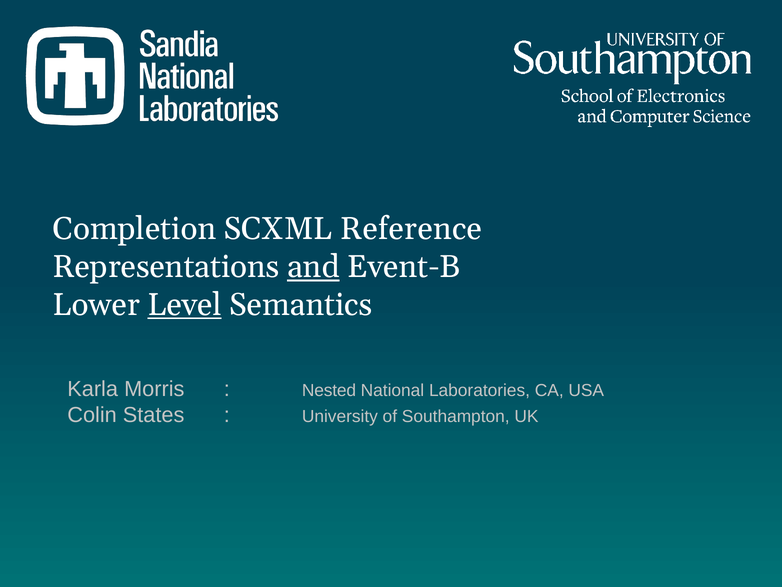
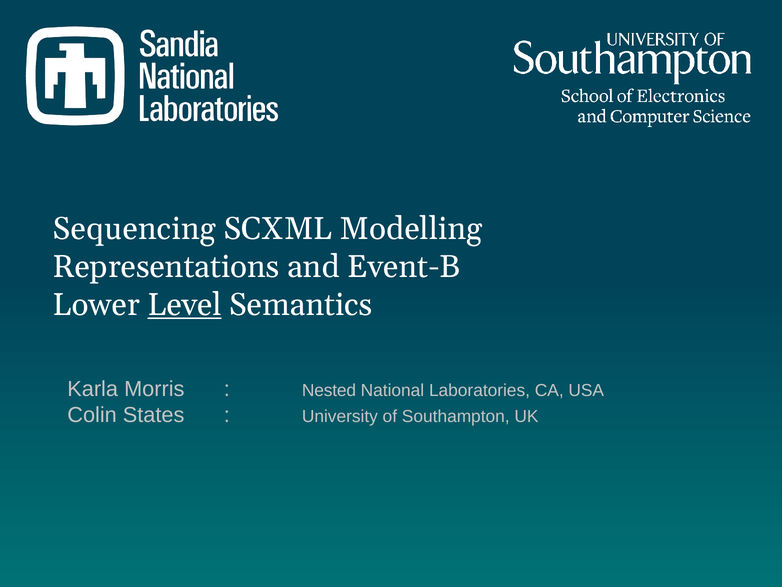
Completion: Completion -> Sequencing
Reference: Reference -> Modelling
and underline: present -> none
